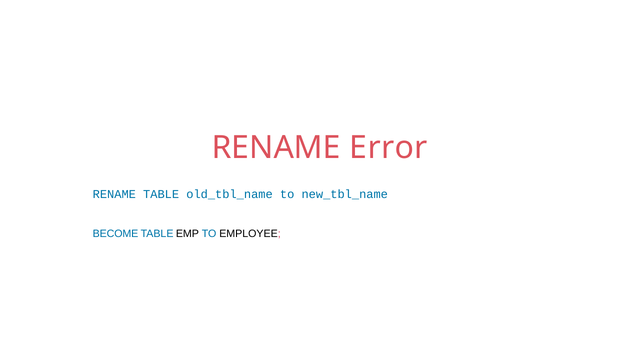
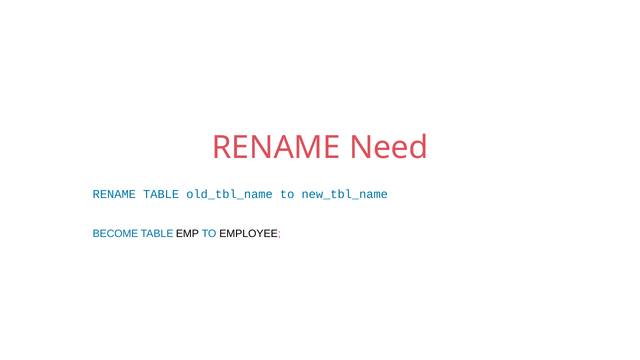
Error: Error -> Need
